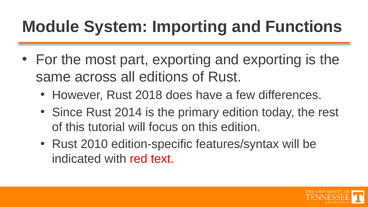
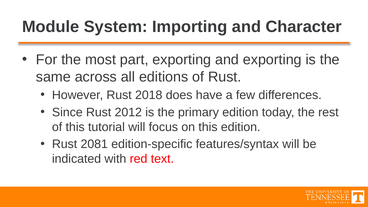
Functions: Functions -> Character
2014: 2014 -> 2012
2010: 2010 -> 2081
